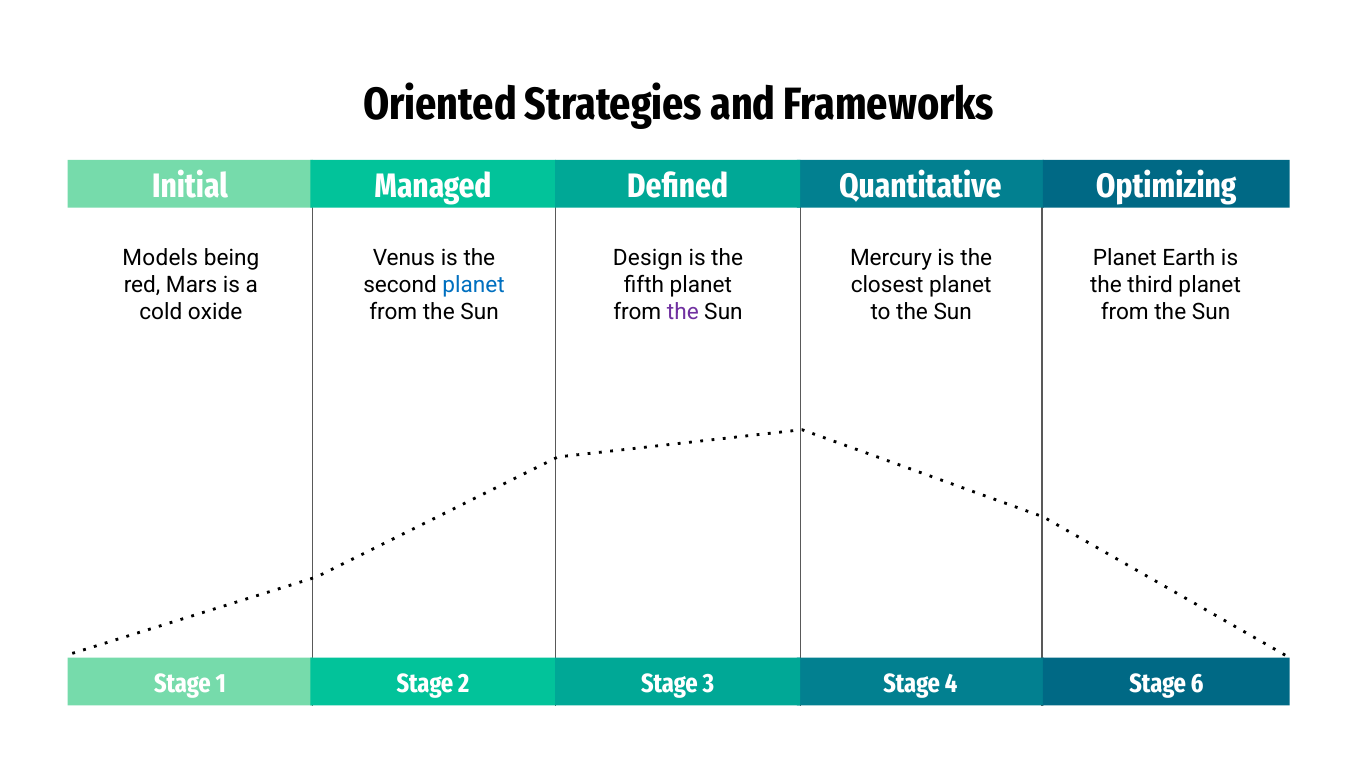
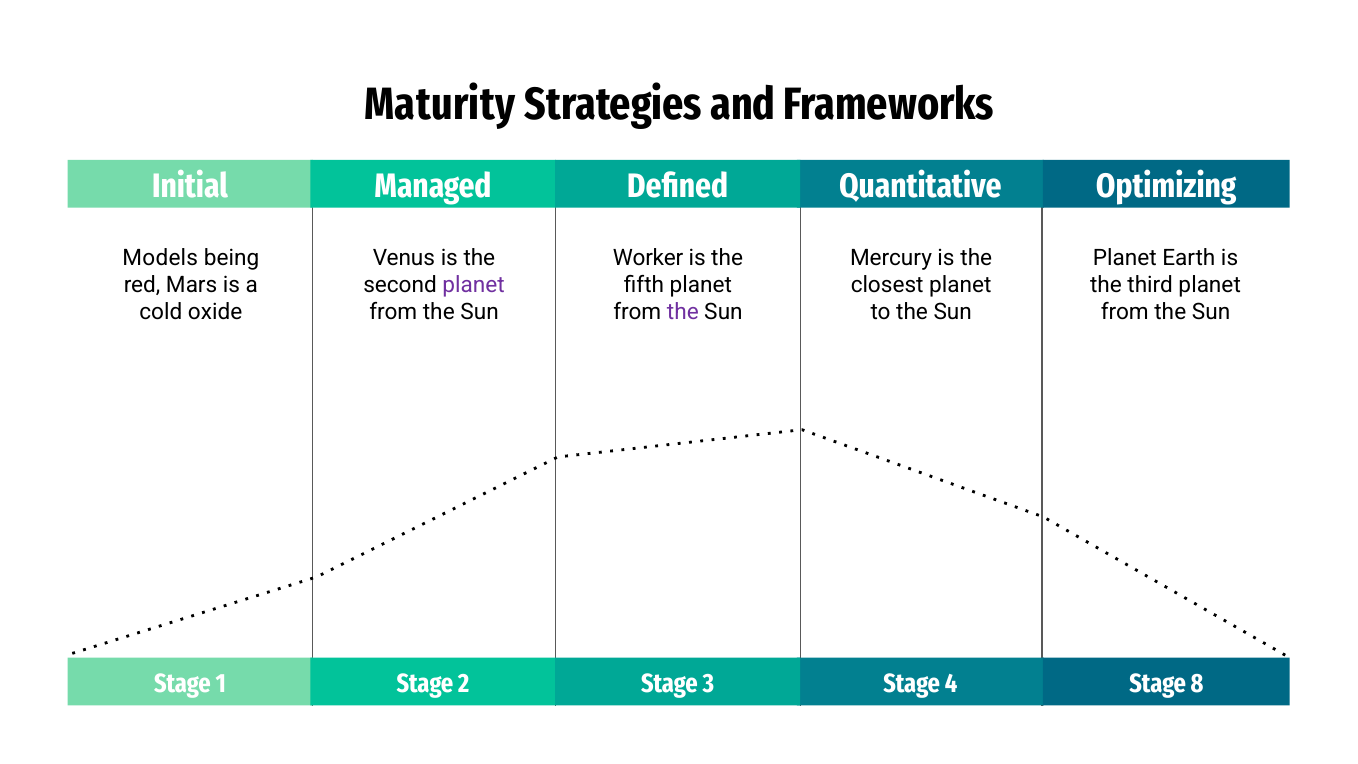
Oriented: Oriented -> Maturity
Design: Design -> Worker
planet at (474, 285) colour: blue -> purple
6: 6 -> 8
